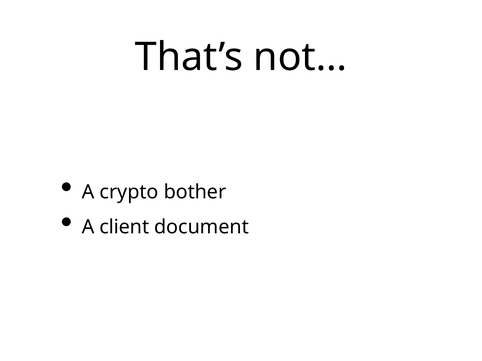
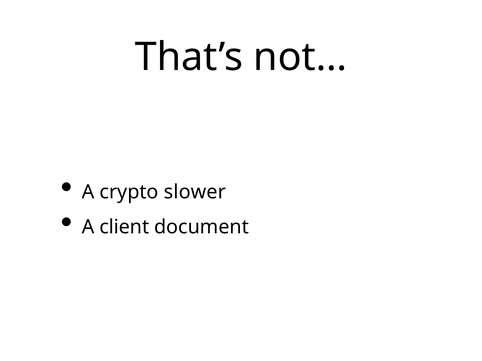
bother: bother -> slower
